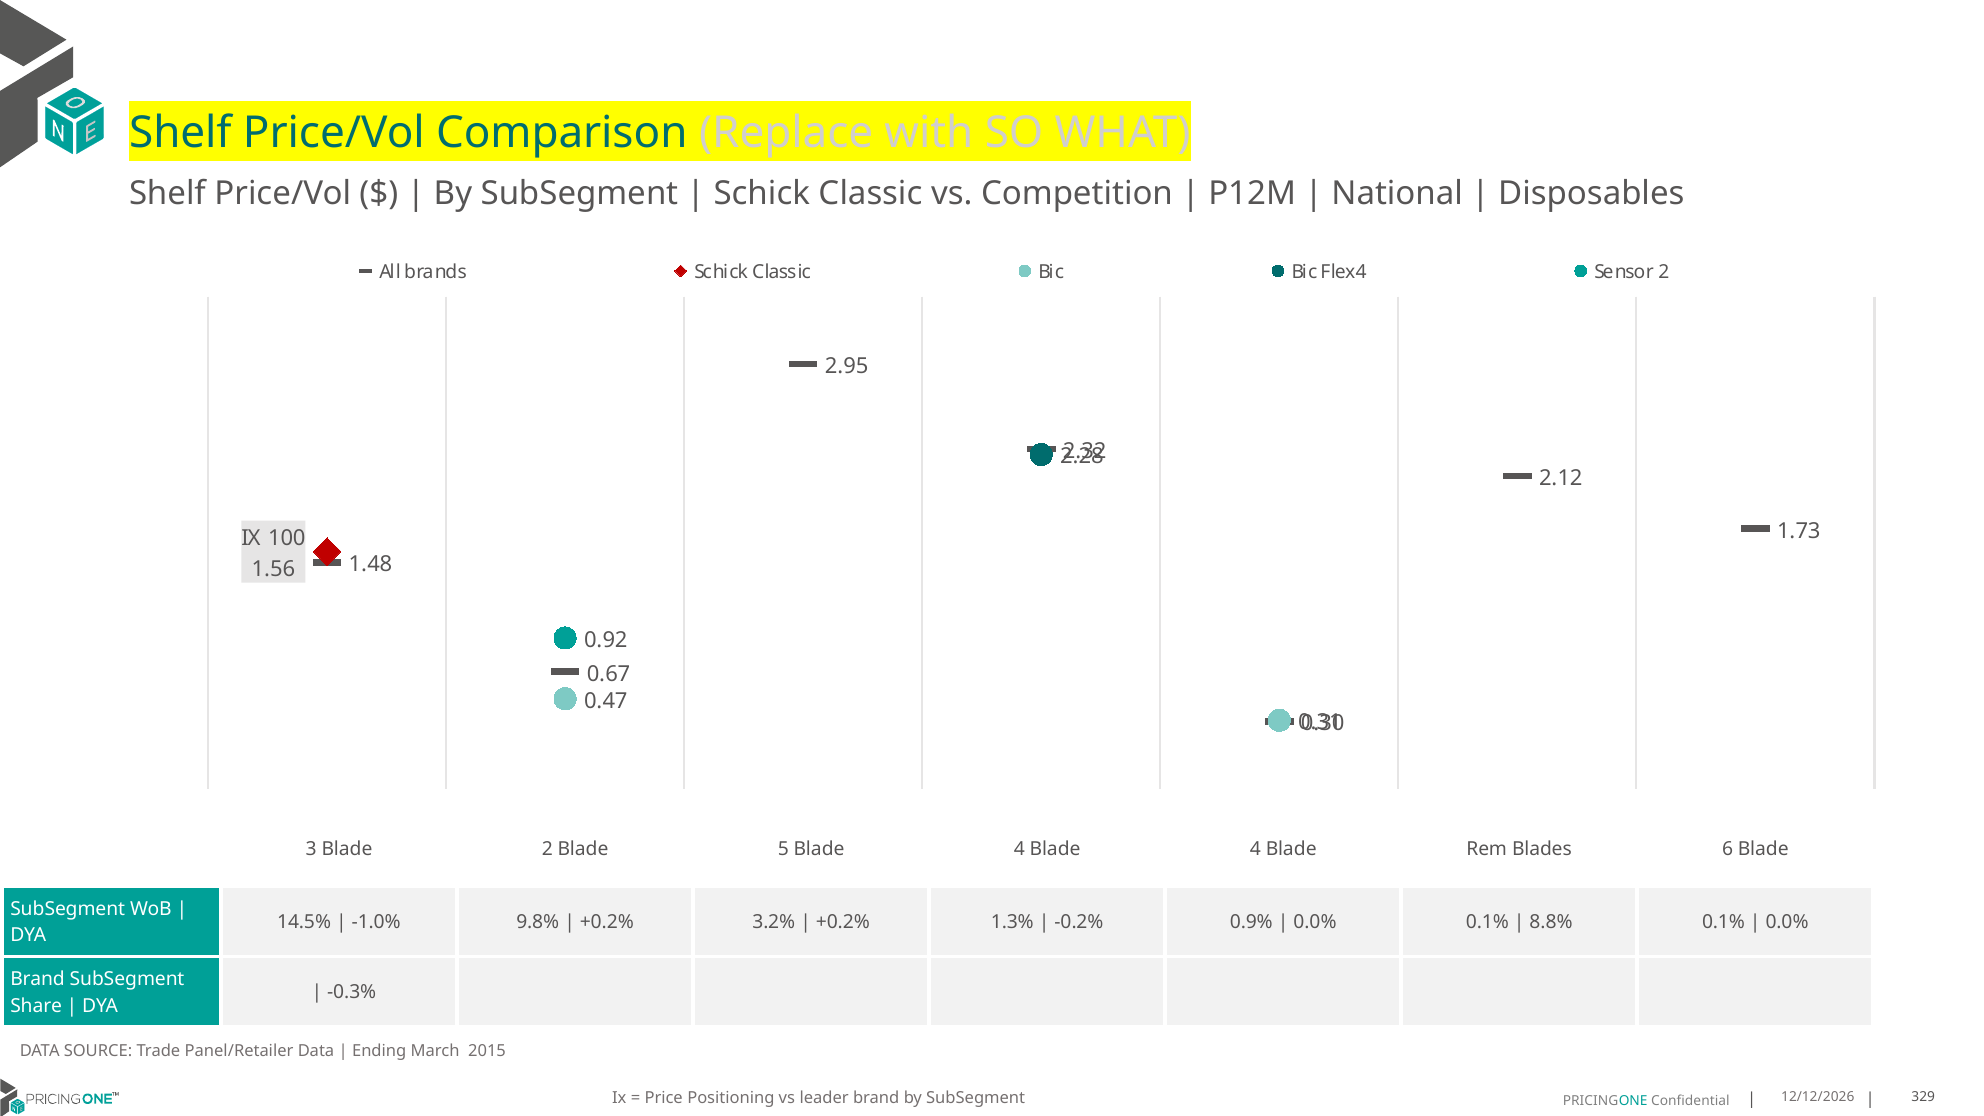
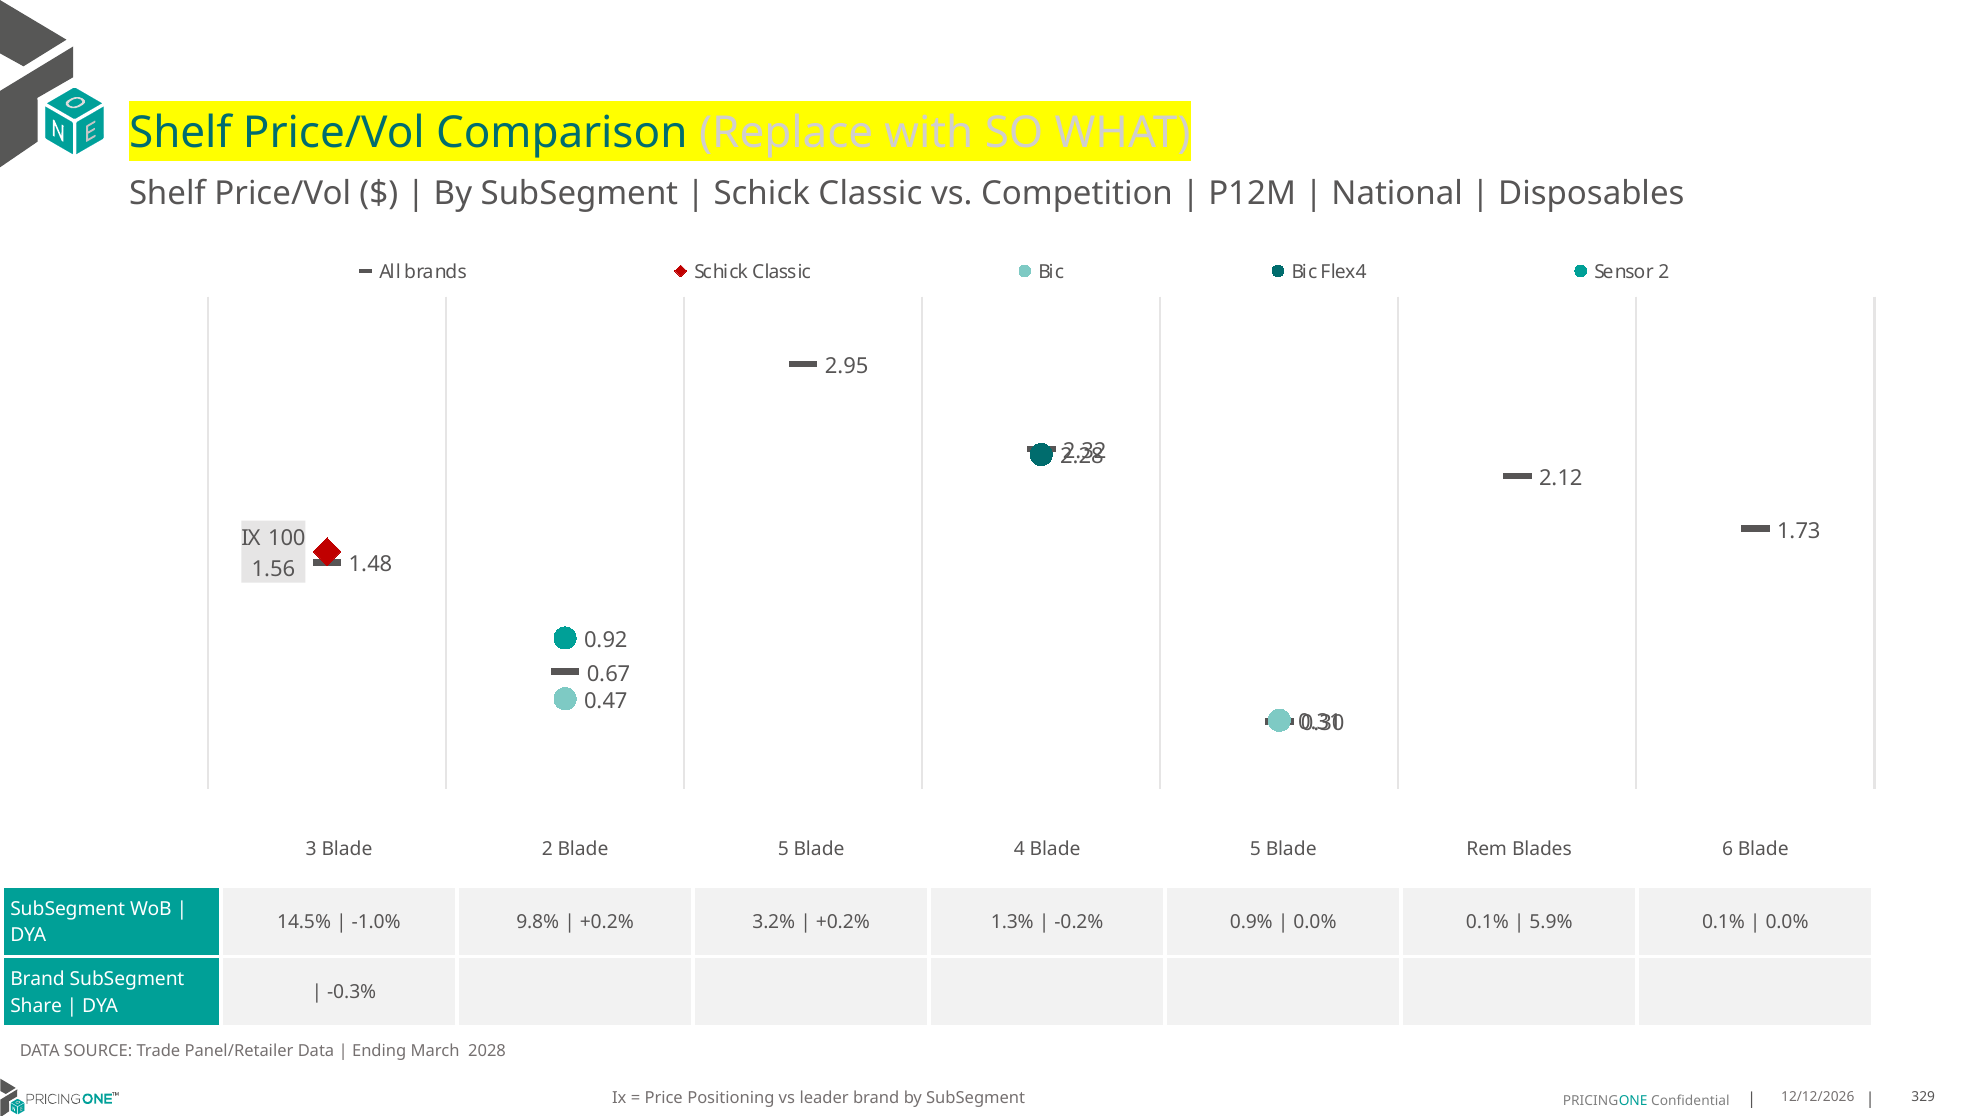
4 Blade 4: 4 -> 5
8.8%: 8.8% -> 5.9%
2015: 2015 -> 2028
